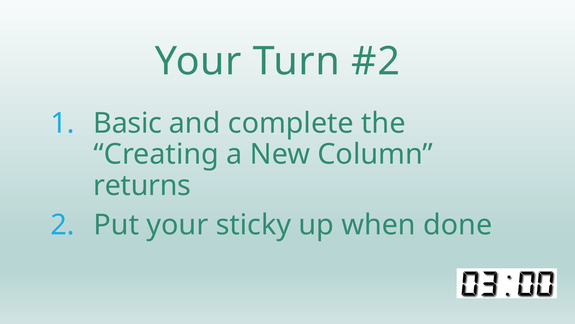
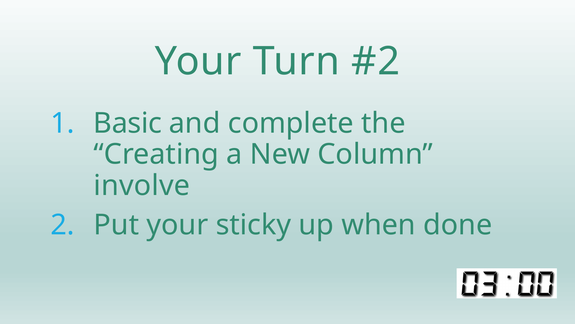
returns: returns -> involve
